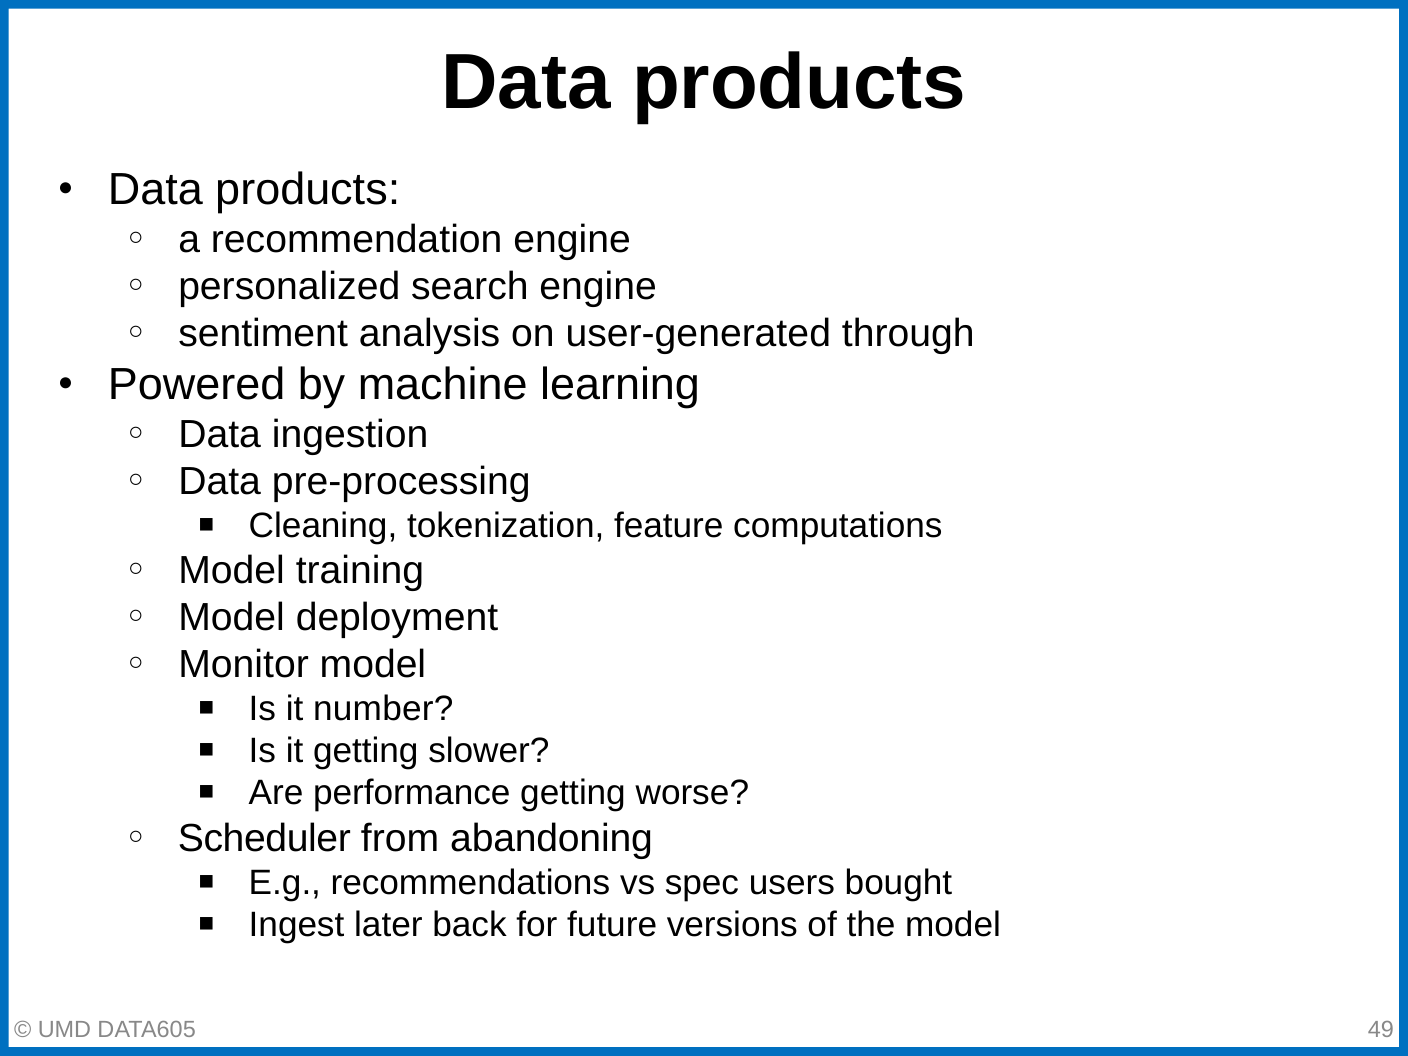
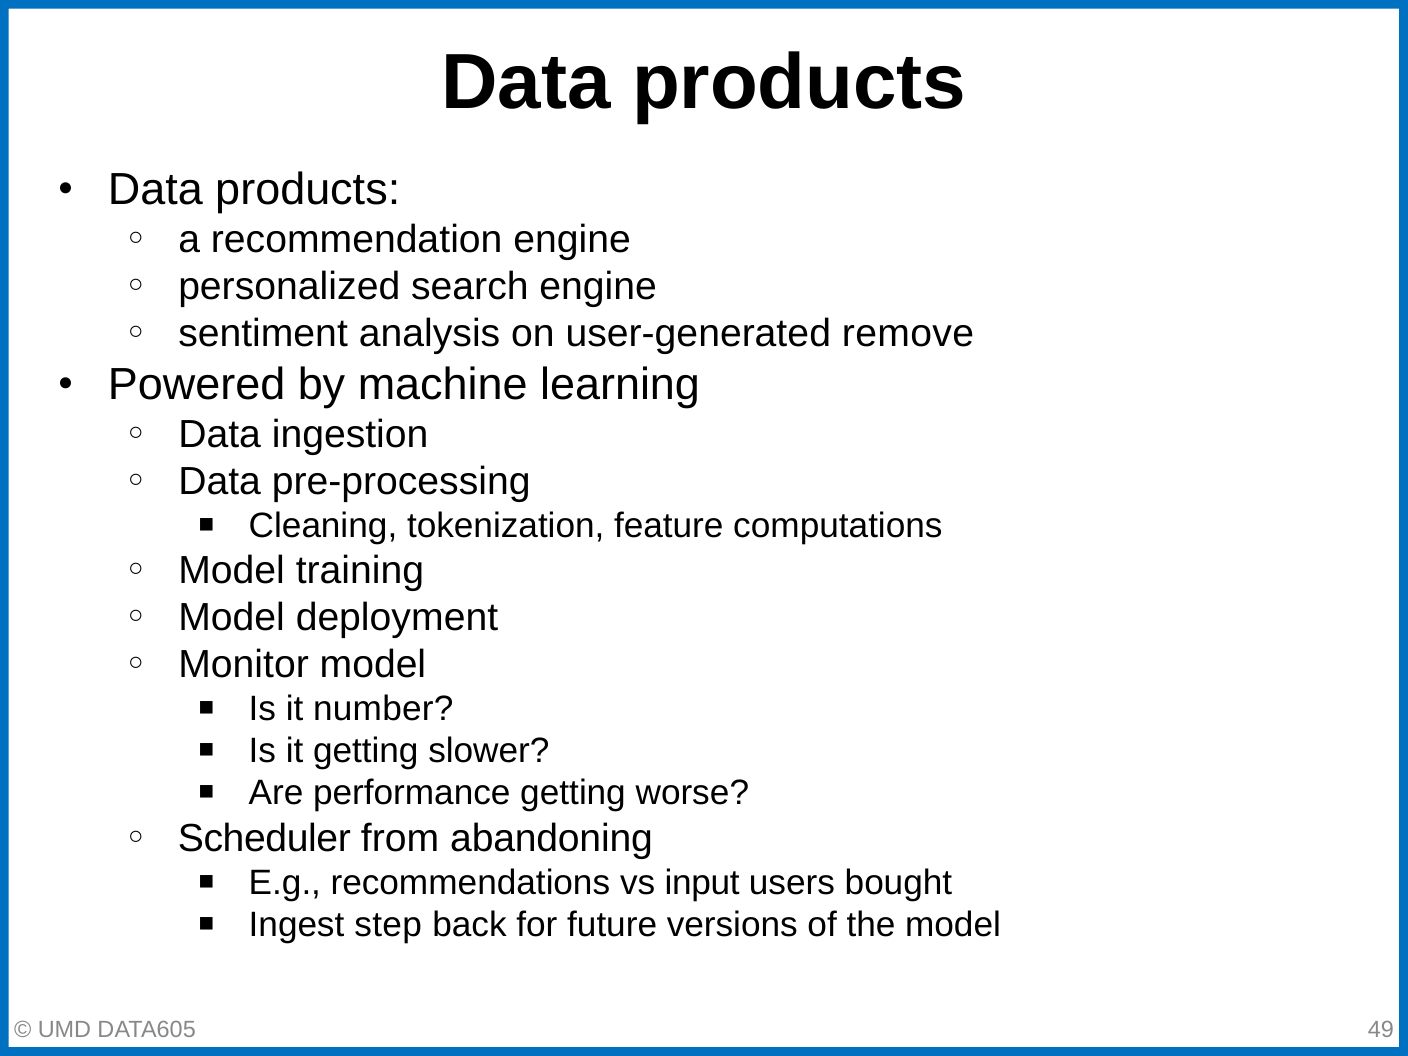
through: through -> remove
spec: spec -> input
later: later -> step
